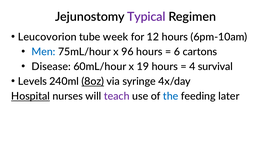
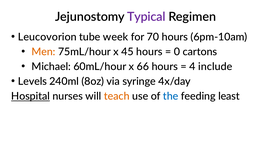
12: 12 -> 70
Men colour: blue -> orange
96: 96 -> 45
6: 6 -> 0
Disease: Disease -> Michael
19: 19 -> 66
survival: survival -> include
8oz underline: present -> none
teach colour: purple -> orange
later: later -> least
